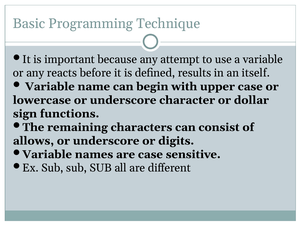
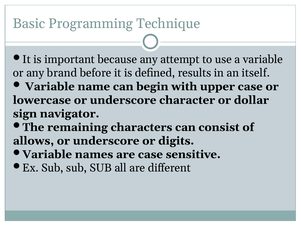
reacts: reacts -> brand
functions: functions -> navigator
